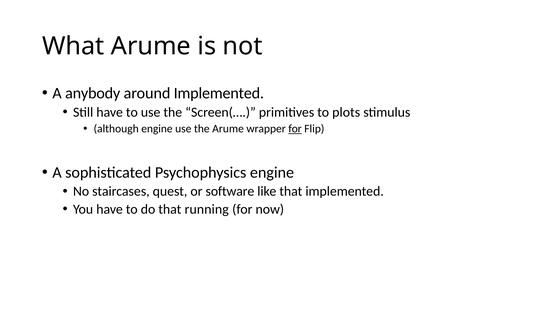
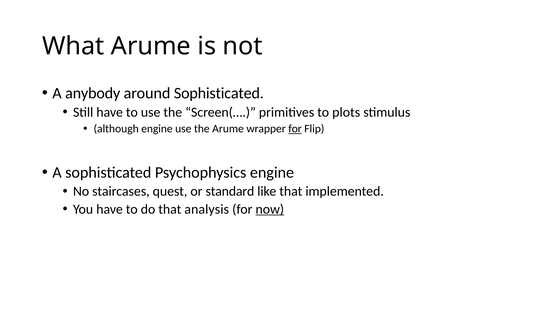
around Implemented: Implemented -> Sophisticated
software: software -> standard
running: running -> analysis
now underline: none -> present
